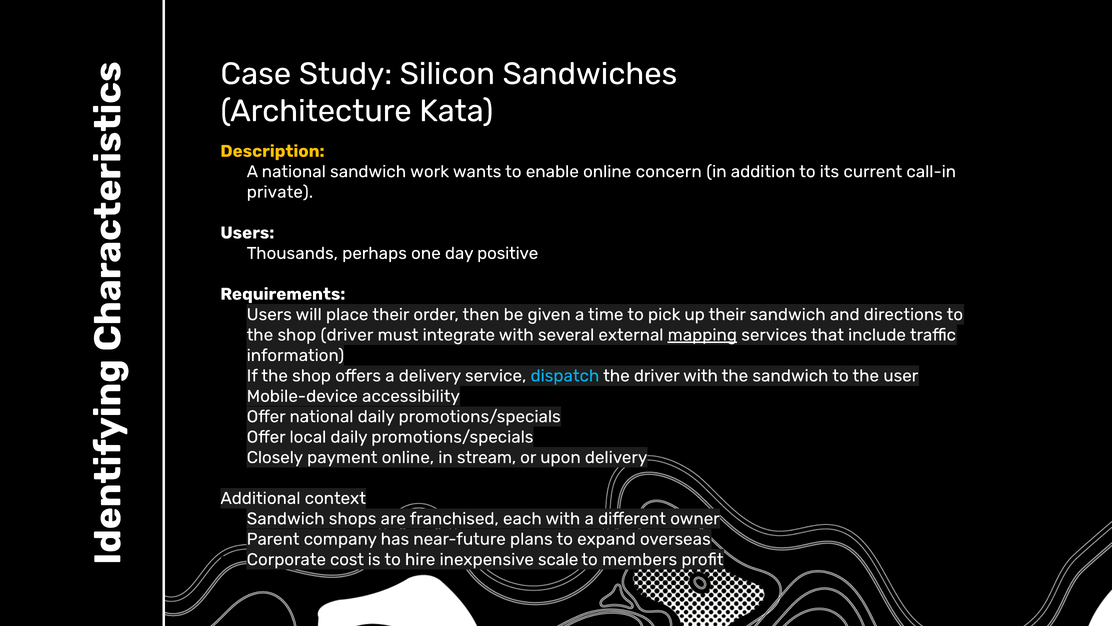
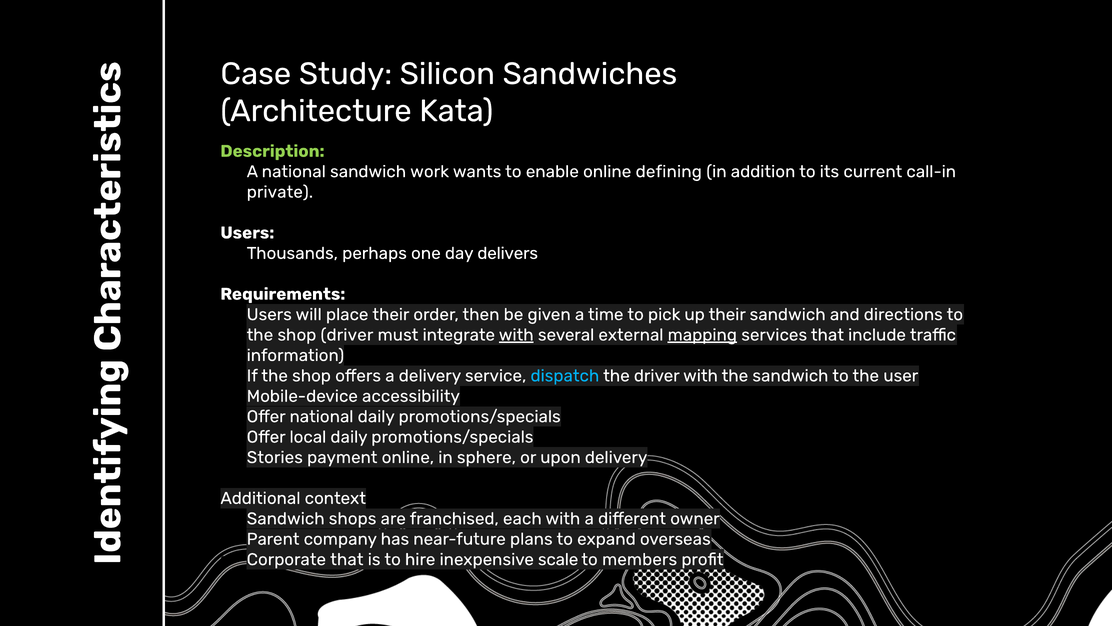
Description colour: yellow -> light green
concern: concern -> defining
positive: positive -> delivers
with at (516, 335) underline: none -> present
Closely: Closely -> Stories
stream: stream -> sphere
Corporate cost: cost -> that
